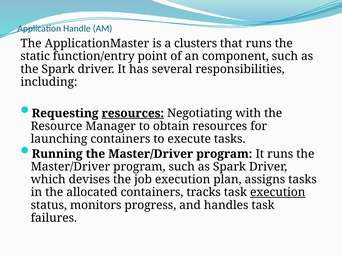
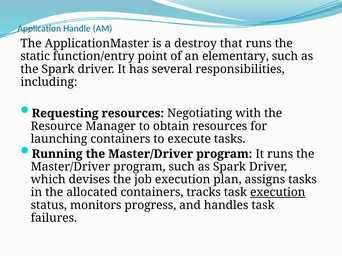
clusters: clusters -> destroy
component: component -> elementary
resources at (133, 114) underline: present -> none
